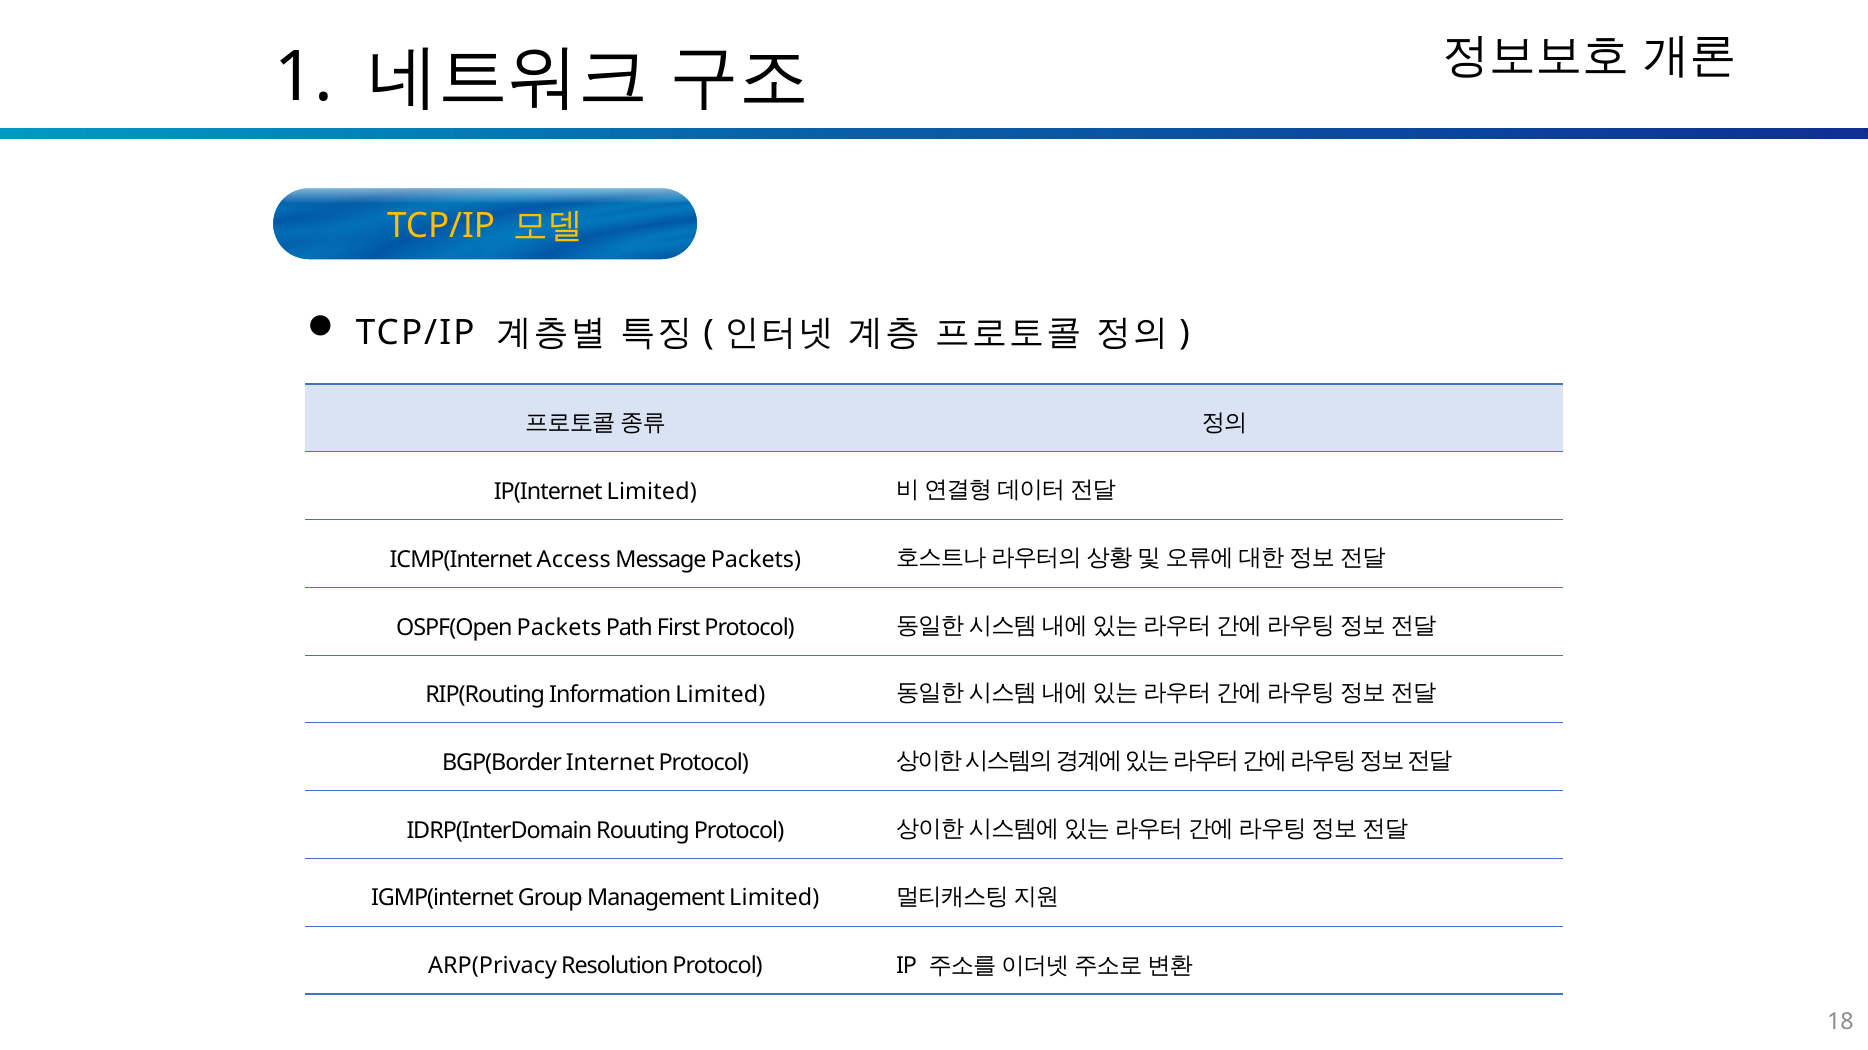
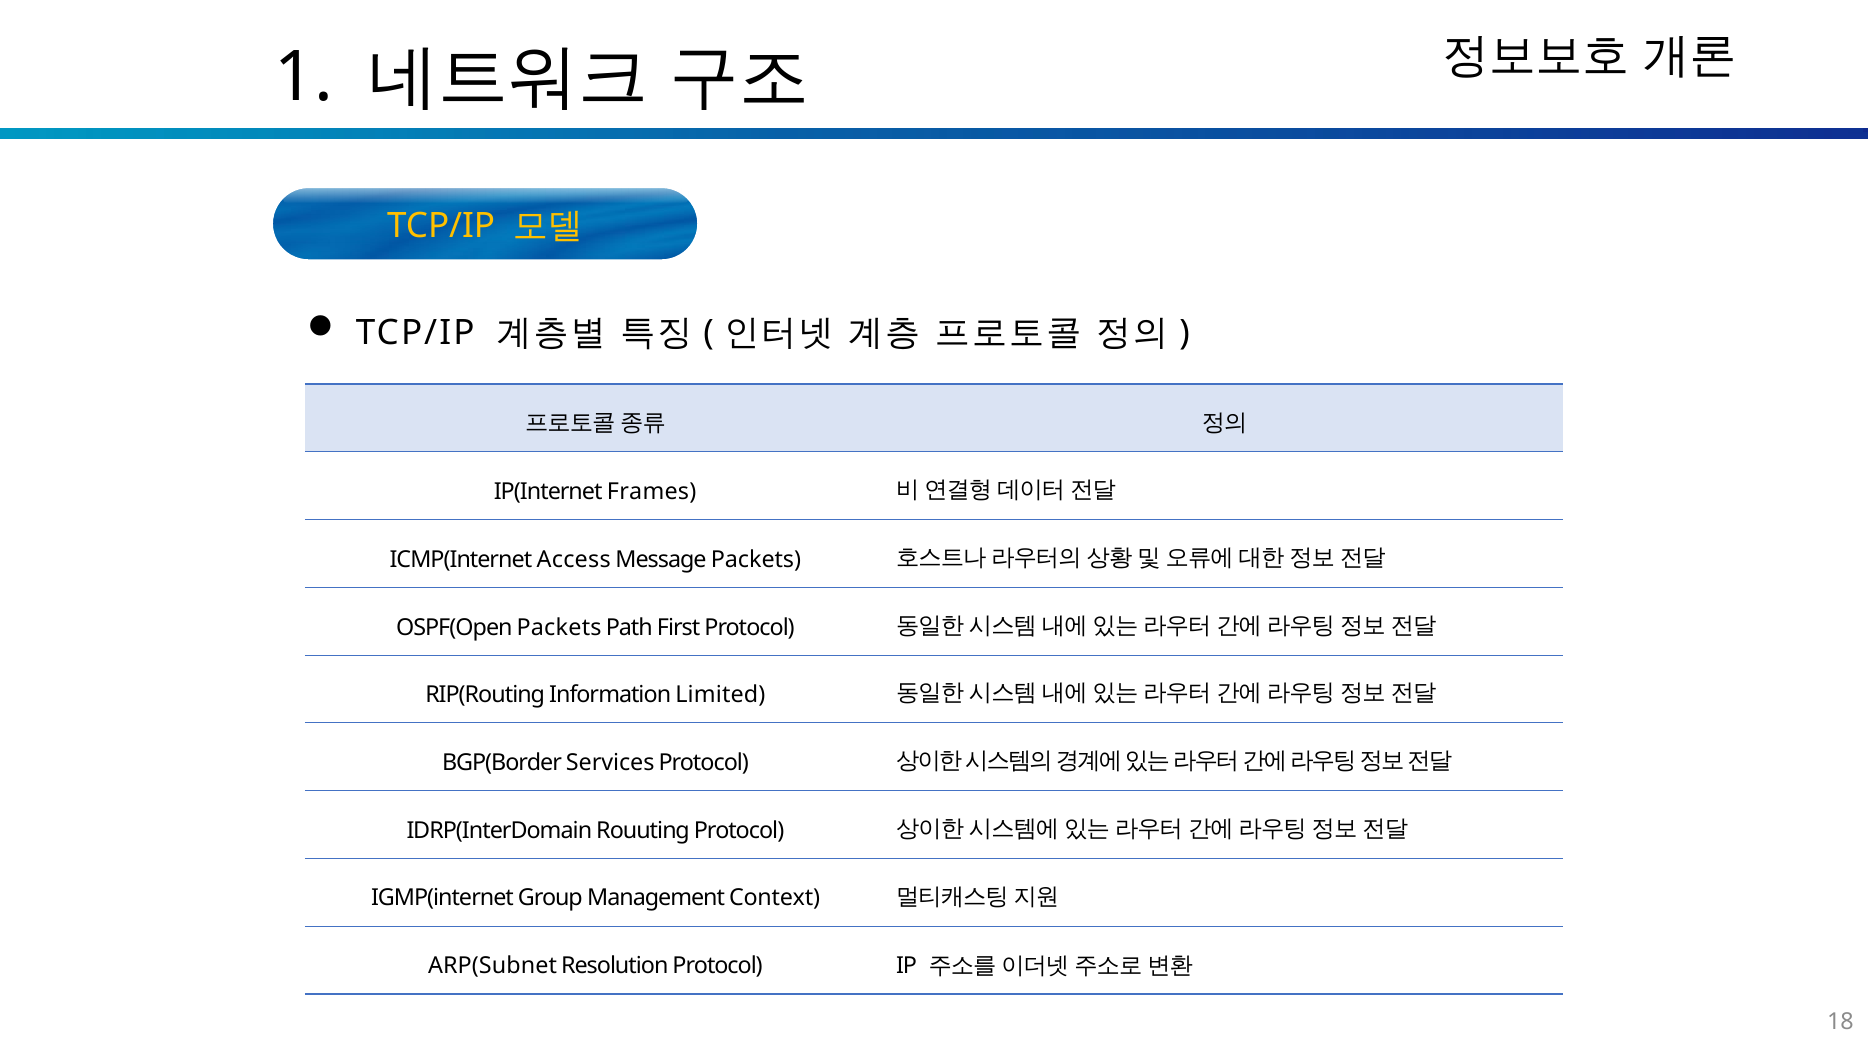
IP(Internet Limited: Limited -> Frames
Internet: Internet -> Services
Management Limited: Limited -> Context
ARP(Privacy: ARP(Privacy -> ARP(Subnet
